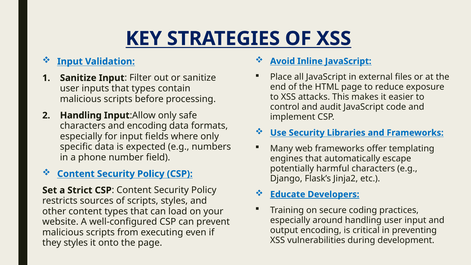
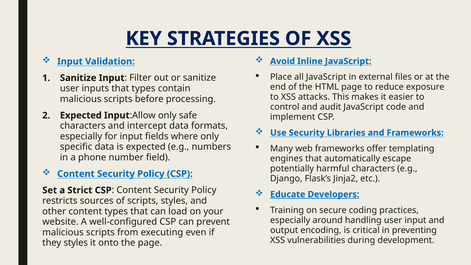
Handling at (81, 115): Handling -> Expected
and encoding: encoding -> intercept
